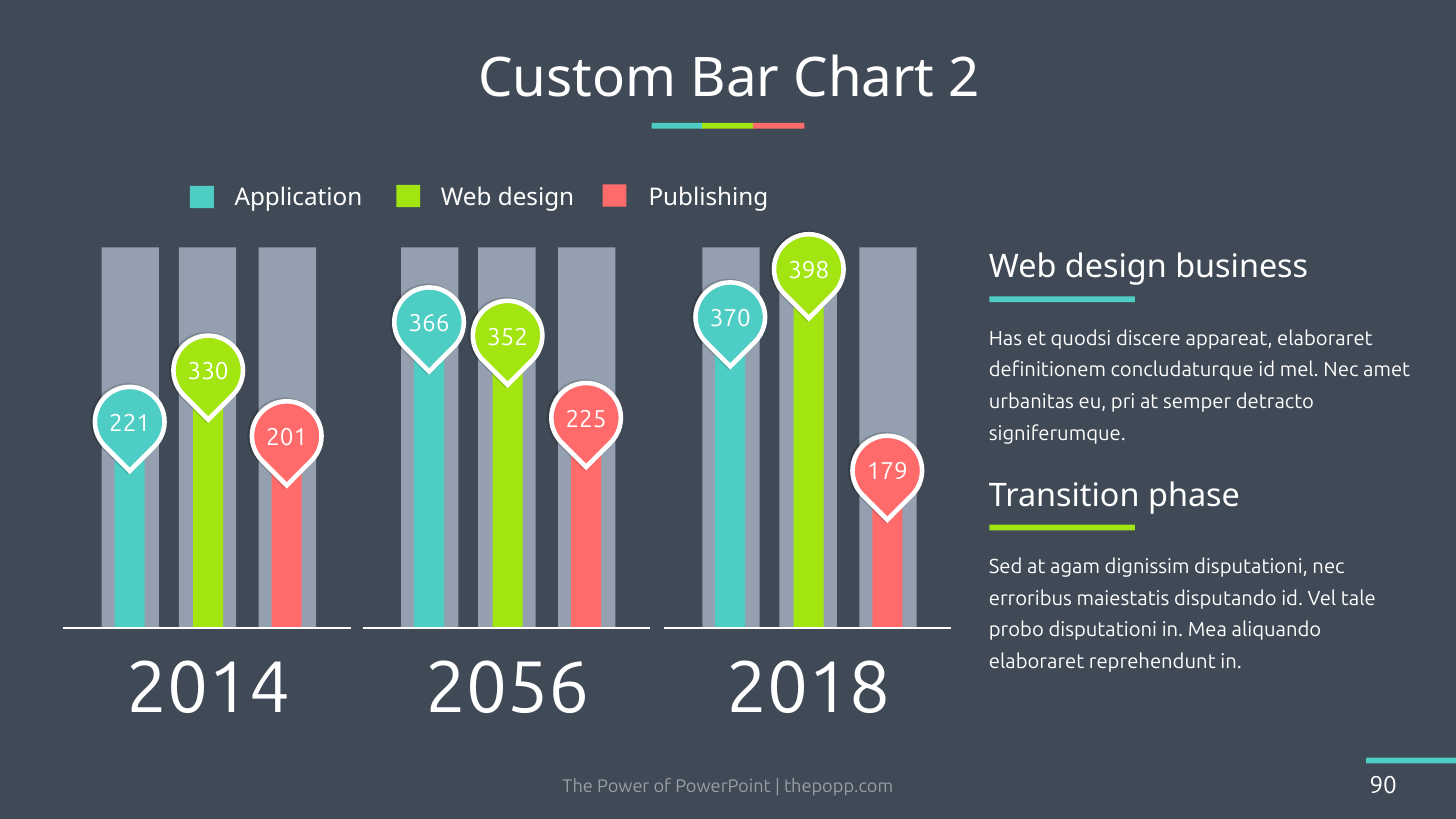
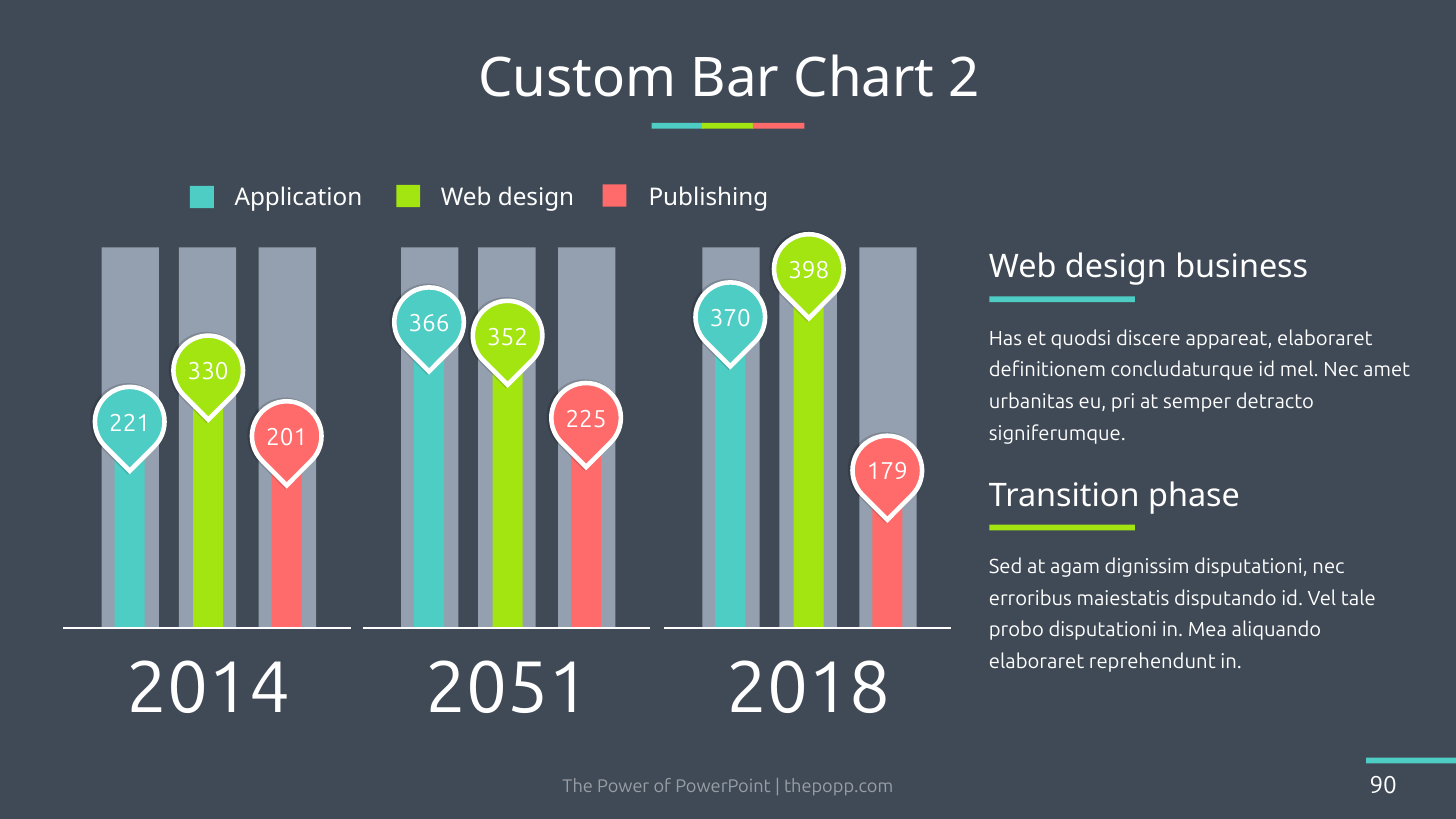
2056: 2056 -> 2051
